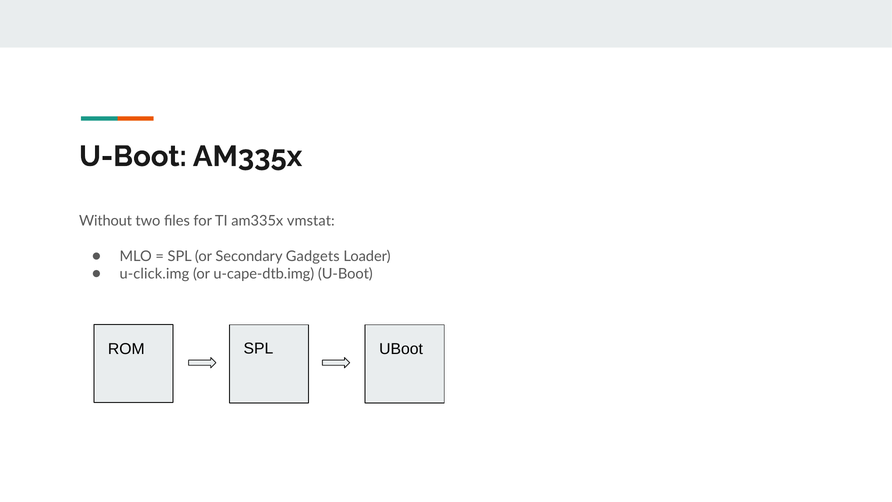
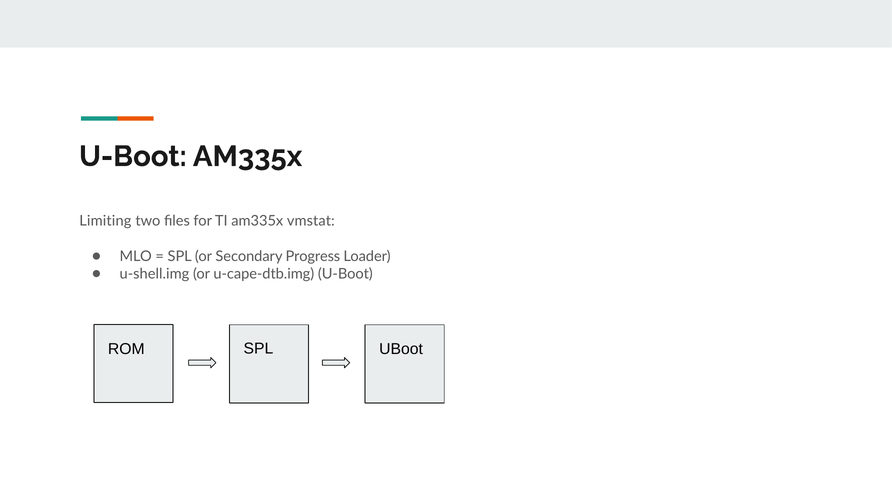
Without: Without -> Limiting
Gadgets: Gadgets -> Progress
u-click.img: u-click.img -> u-shell.img
